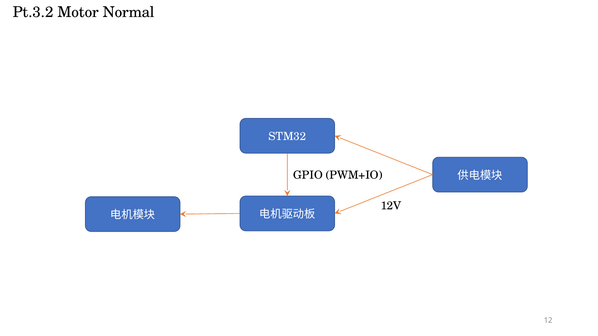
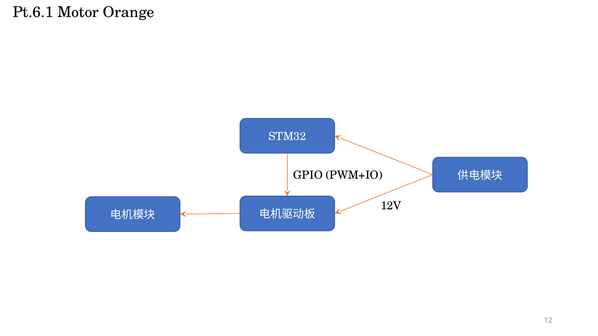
Pt.3.2: Pt.3.2 -> Pt.6.1
Normal: Normal -> Orange
